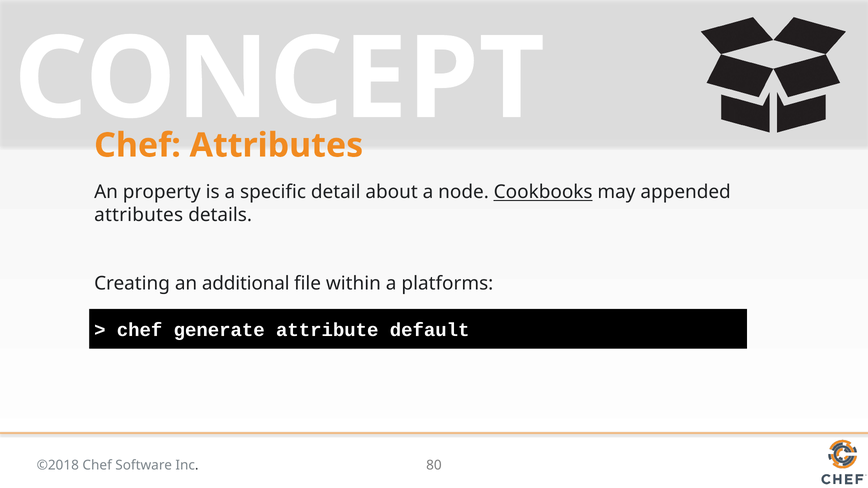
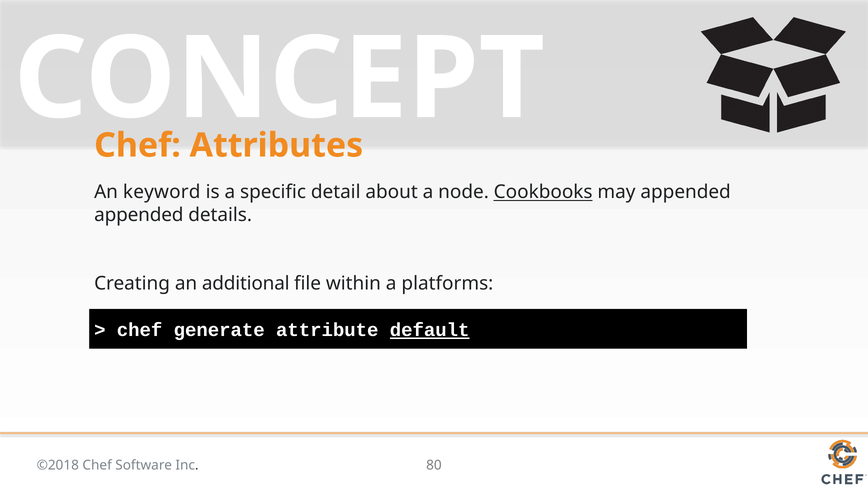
property: property -> keyword
attributes at (139, 215): attributes -> appended
default underline: none -> present
